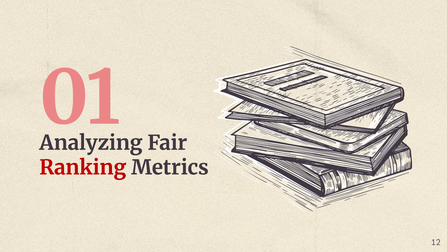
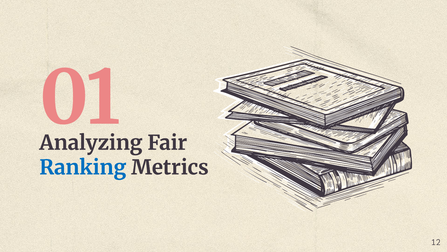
Ranking colour: red -> blue
